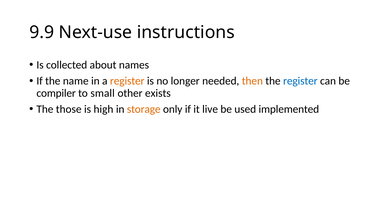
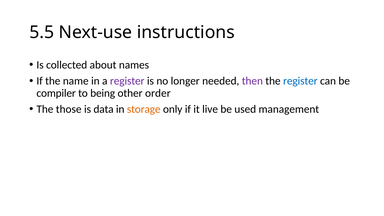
9.9: 9.9 -> 5.5
register at (127, 81) colour: orange -> purple
then colour: orange -> purple
small: small -> being
exists: exists -> order
high: high -> data
implemented: implemented -> management
